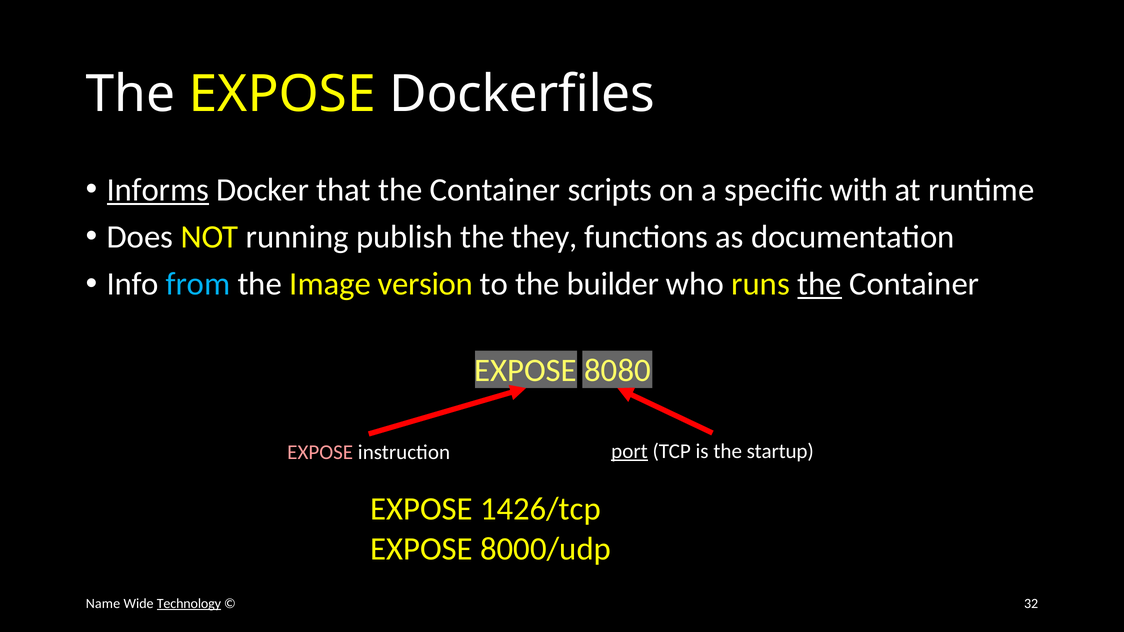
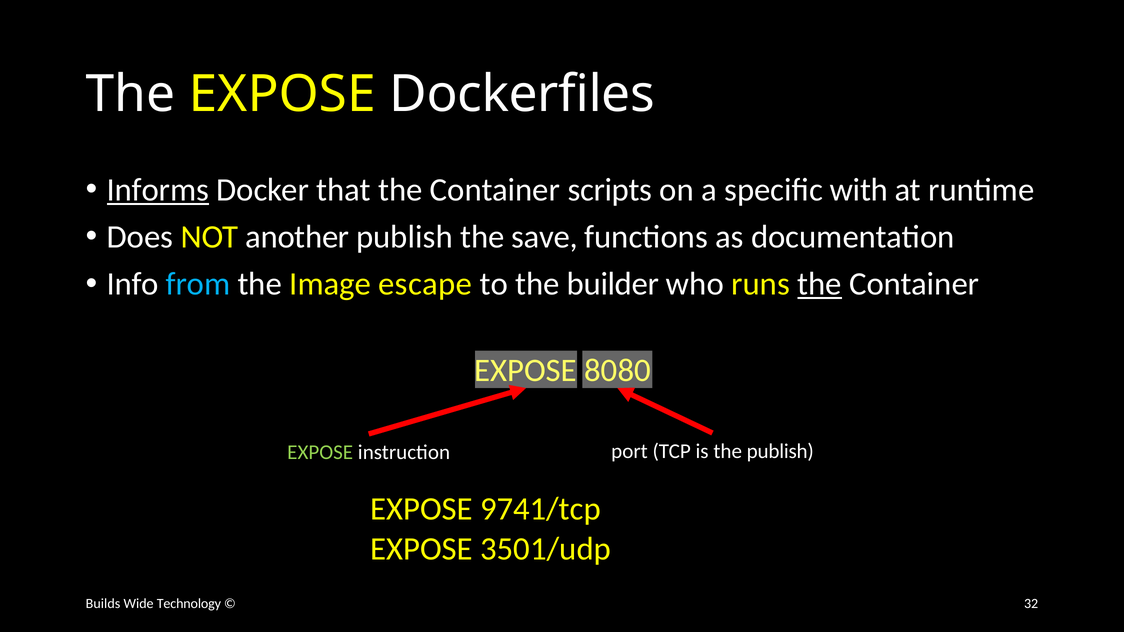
running: running -> another
they: they -> save
version: version -> escape
EXPOSE at (320, 452) colour: pink -> light green
port underline: present -> none
the startup: startup -> publish
1426/tcp: 1426/tcp -> 9741/tcp
8000/udp: 8000/udp -> 3501/udp
Name: Name -> Builds
Technology underline: present -> none
